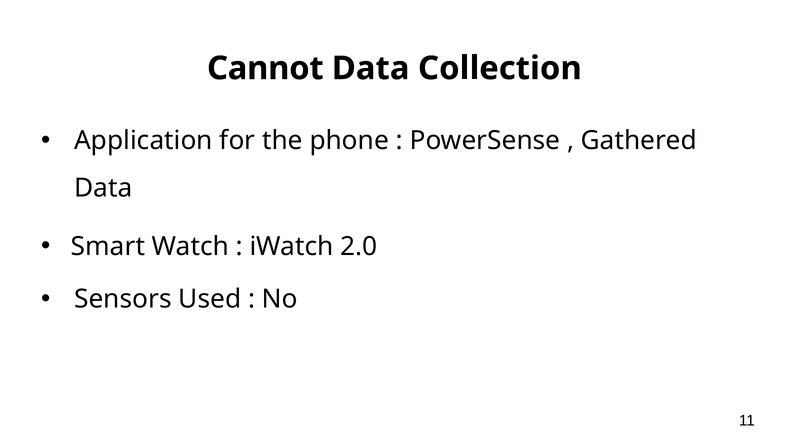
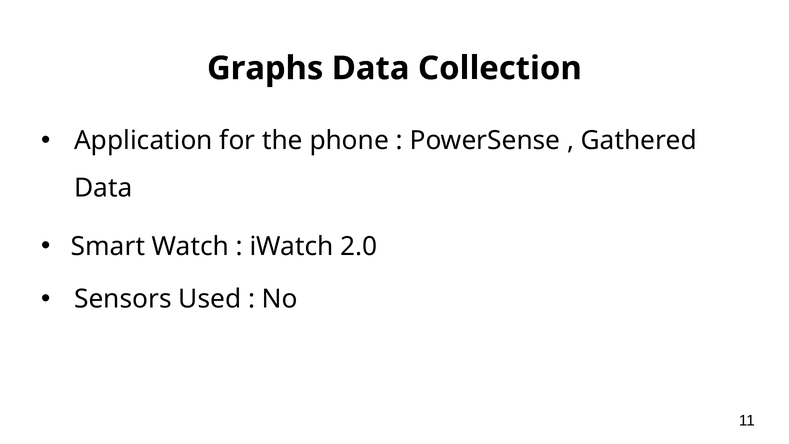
Cannot: Cannot -> Graphs
